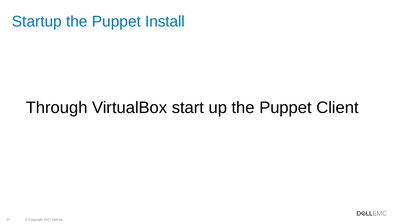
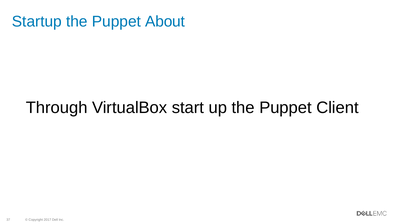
Install: Install -> About
